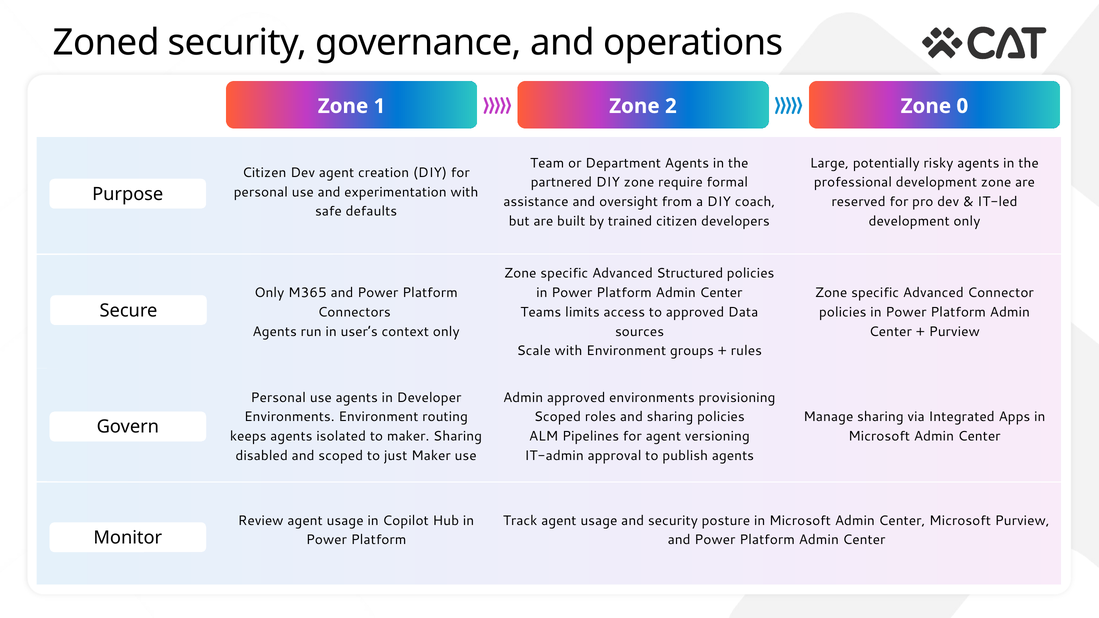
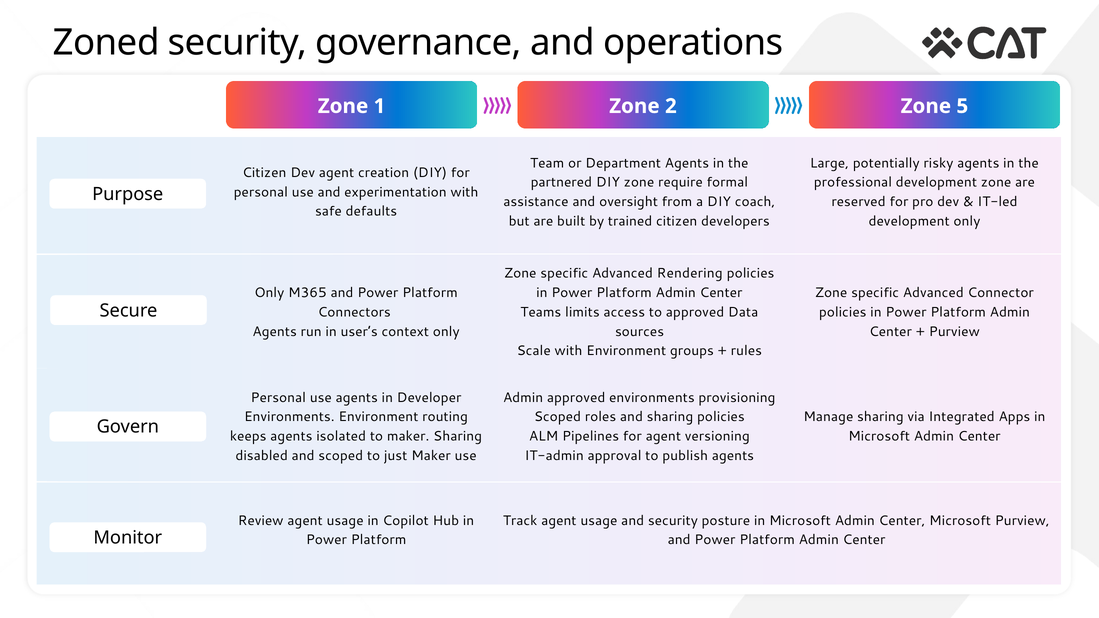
0: 0 -> 5
Structured: Structured -> Rendering
